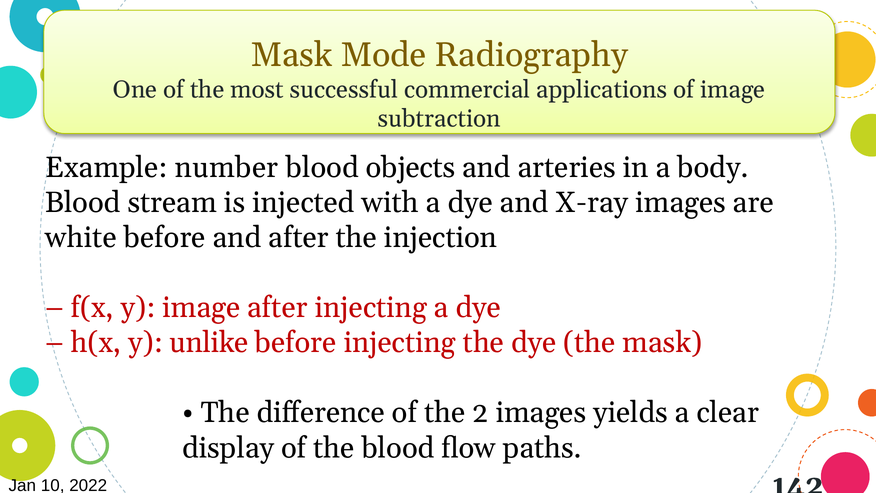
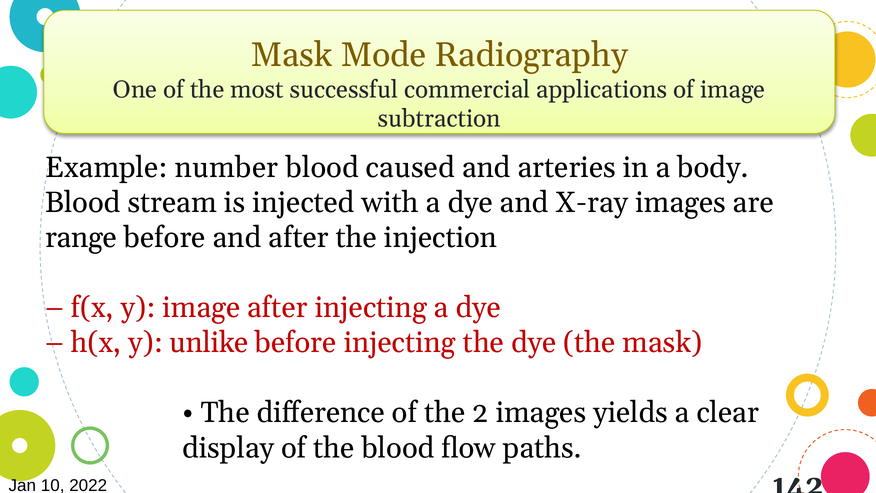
objects: objects -> caused
white: white -> range
